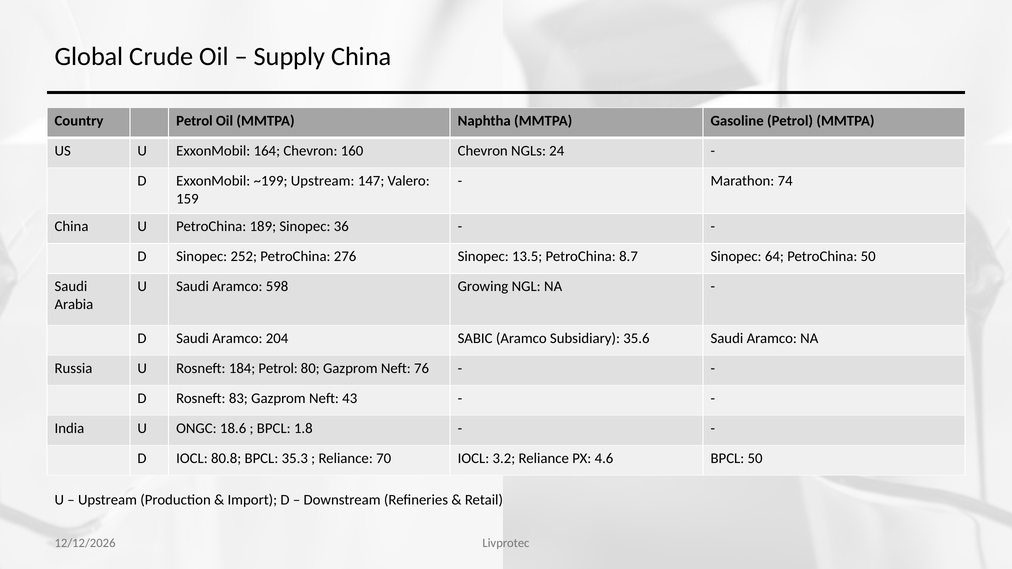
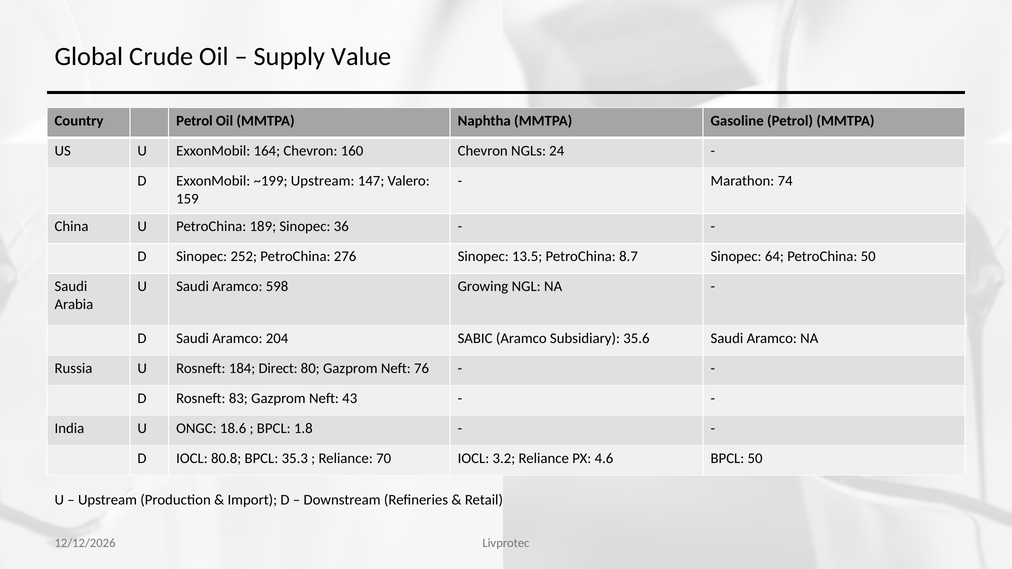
Supply China: China -> Value
184 Petrol: Petrol -> Direct
